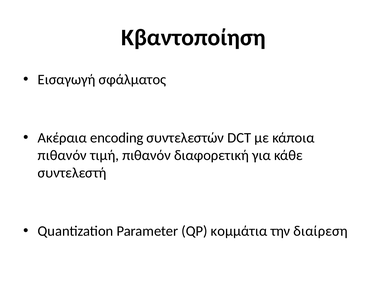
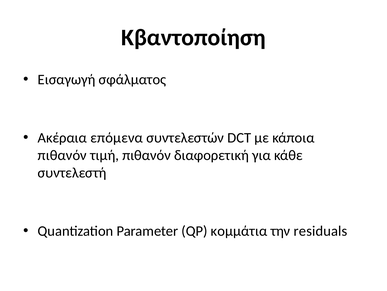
encoding: encoding -> επόμενα
διαίρεση: διαίρεση -> residuals
